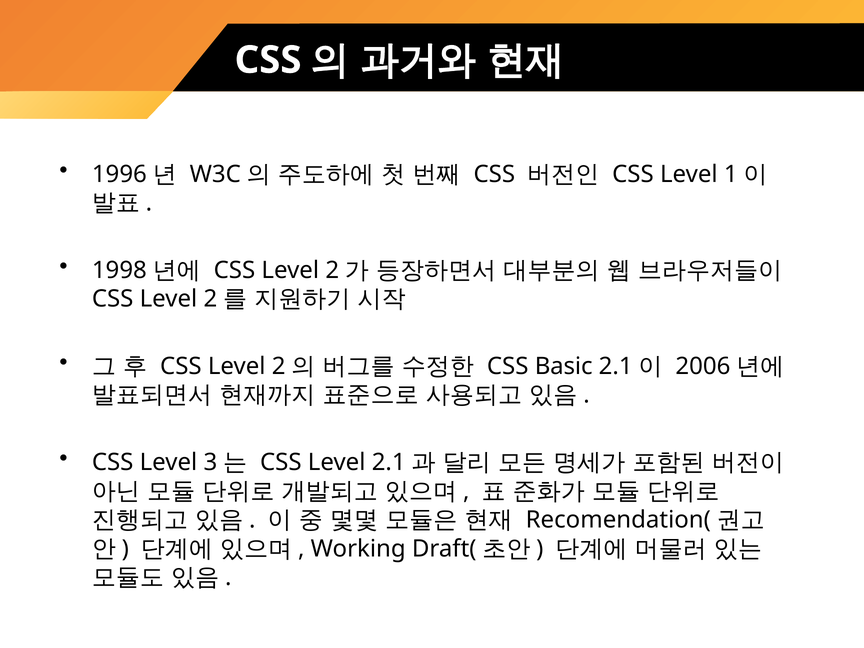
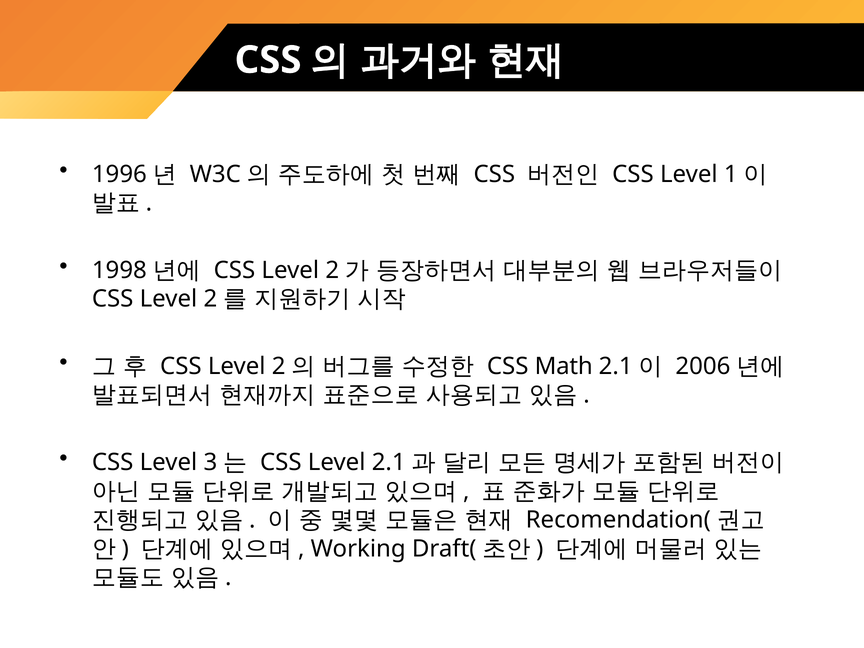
Basic: Basic -> Math
